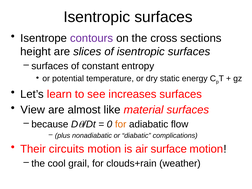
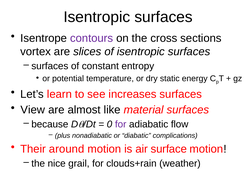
height: height -> vortex
for at (121, 124) colour: orange -> purple
circuits: circuits -> around
cool: cool -> nice
